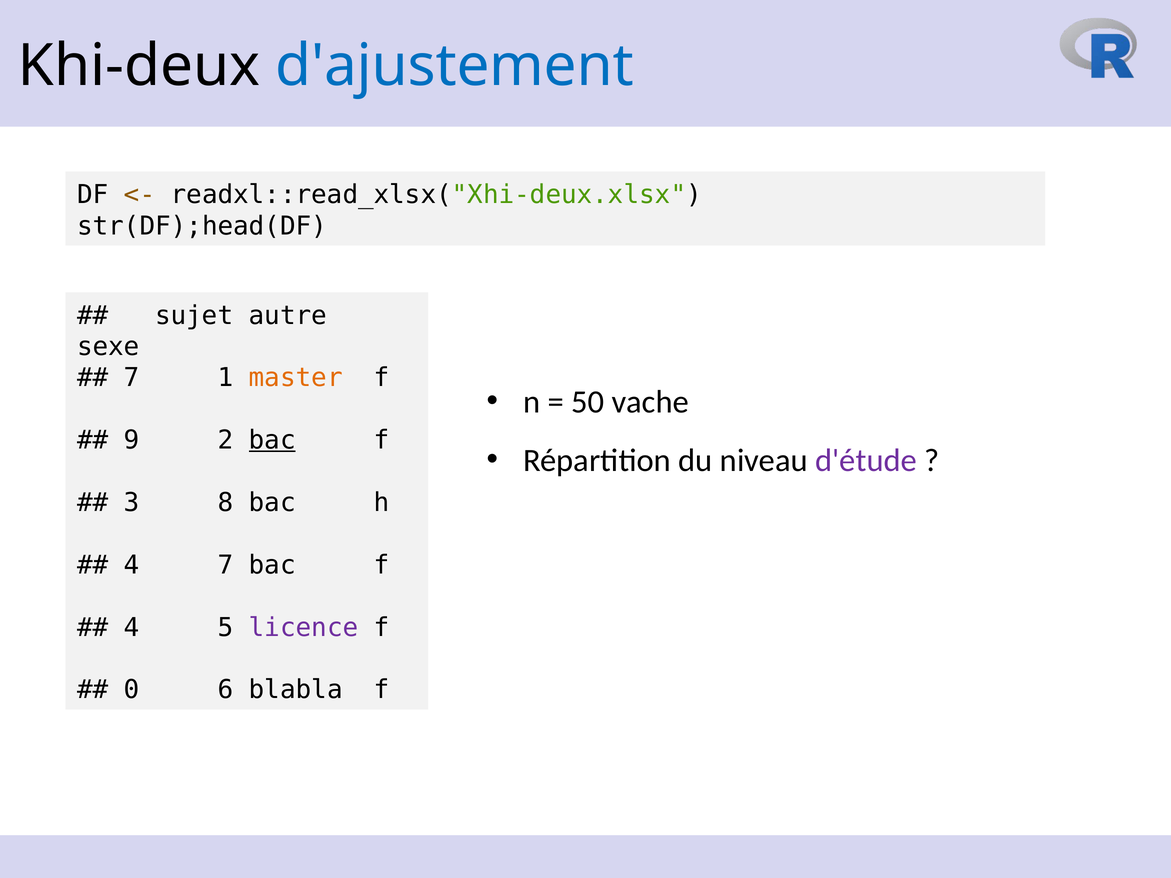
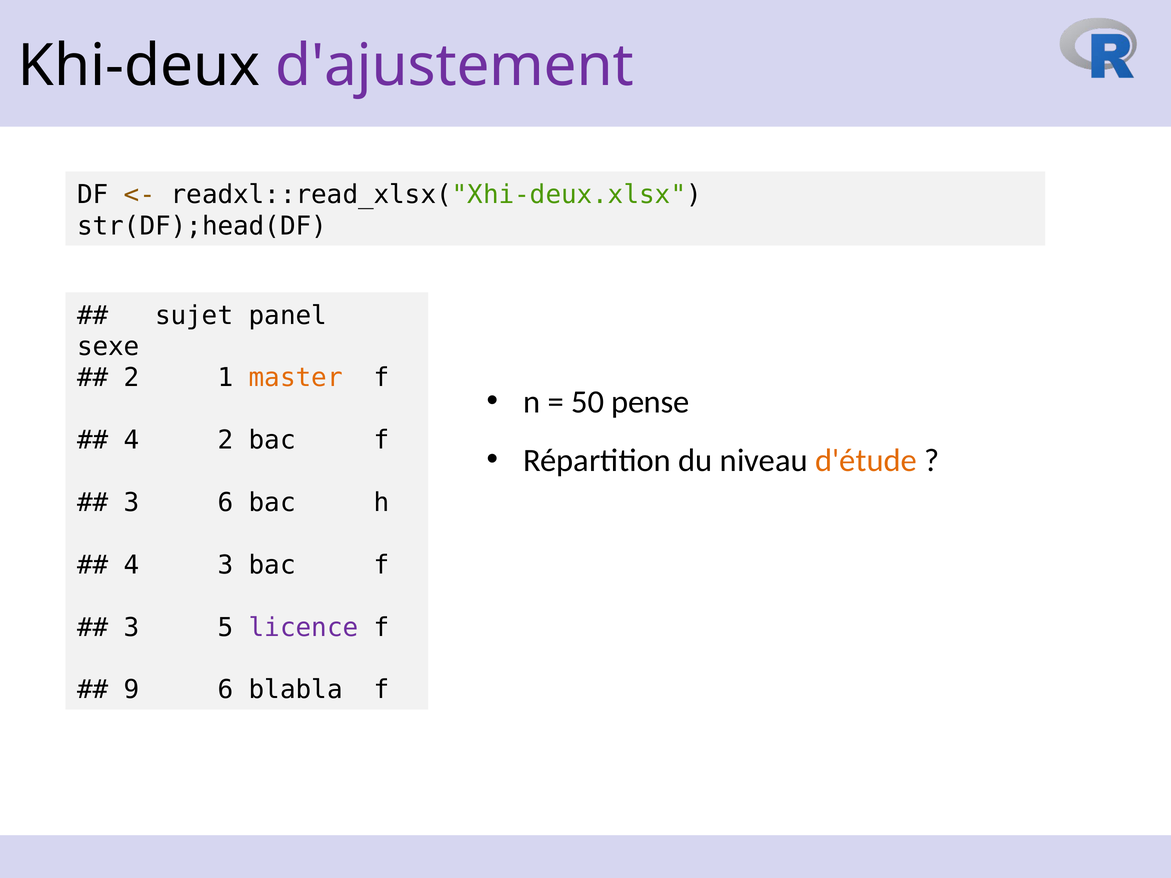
d'ajustement colour: blue -> purple
autre: autre -> panel
7 at (132, 378): 7 -> 2
vache: vache -> pense
9 at (132, 440): 9 -> 4
bac at (272, 440) underline: present -> none
d'étude colour: purple -> orange
3 8: 8 -> 6
4 7: 7 -> 3
4 at (132, 628): 4 -> 3
0: 0 -> 9
